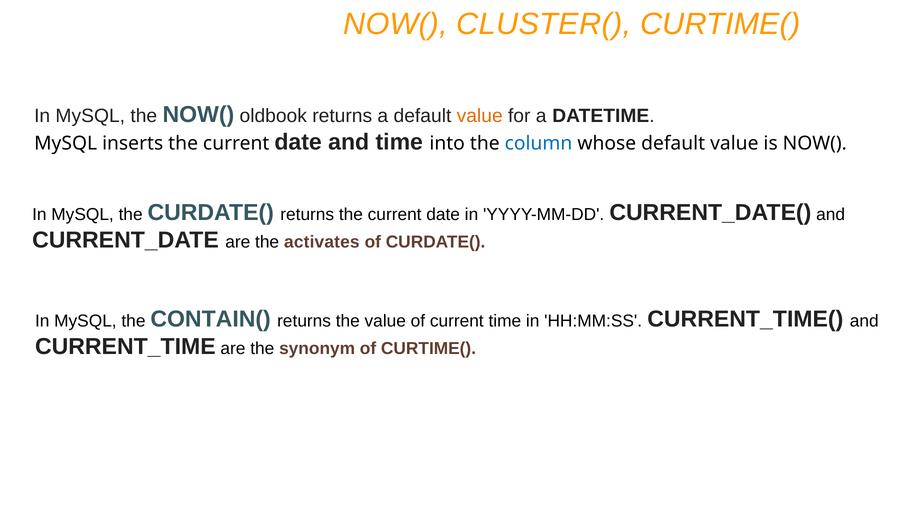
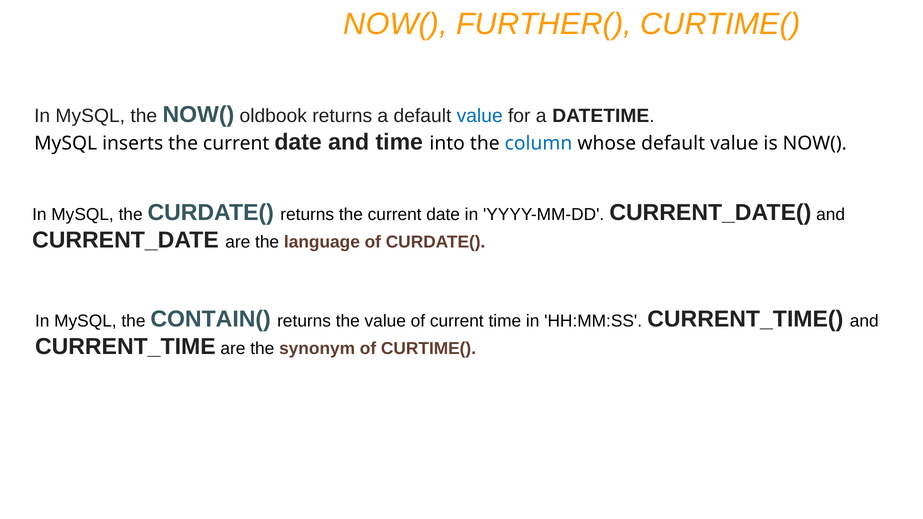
CLUSTER(: CLUSTER( -> FURTHER(
value at (480, 116) colour: orange -> blue
activates: activates -> language
